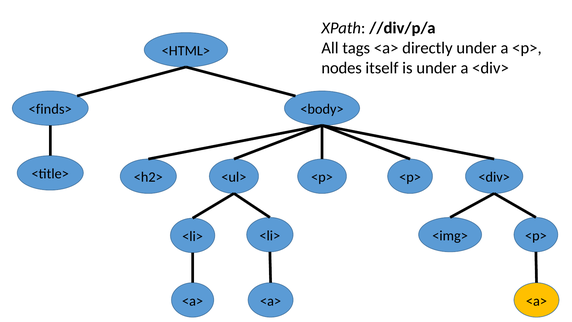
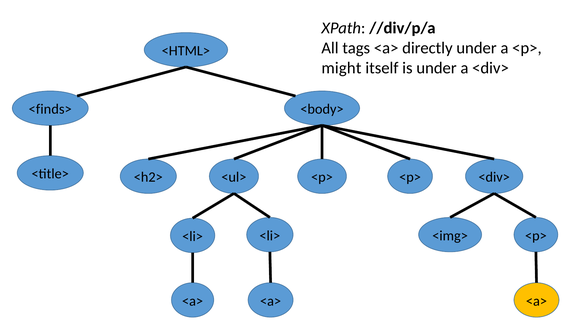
nodes: nodes -> might
